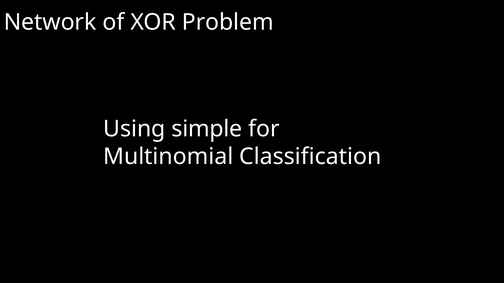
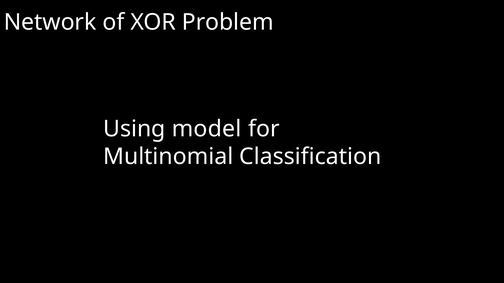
simple: simple -> model
